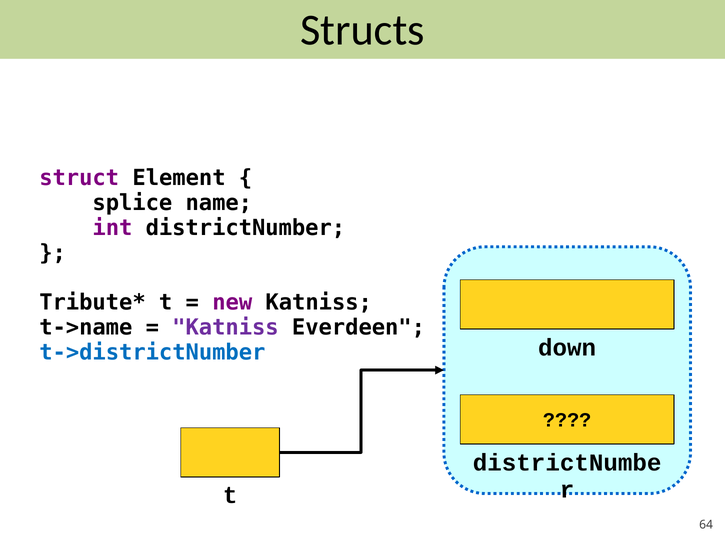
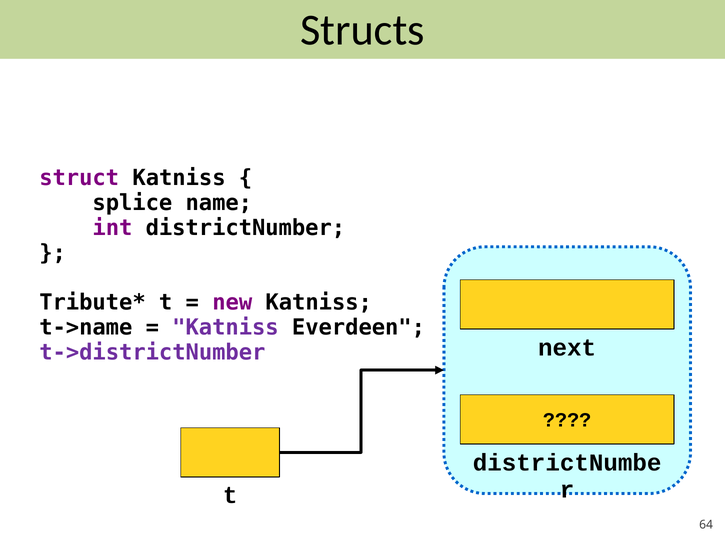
struct Element: Element -> Katniss
down: down -> next
t->districtNumber colour: blue -> purple
